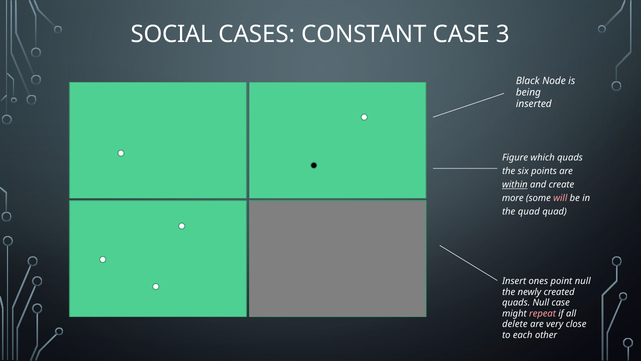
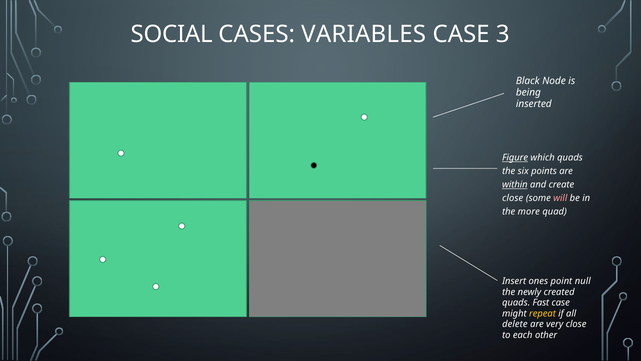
CONSTANT: CONSTANT -> VARIABLES
Figure underline: none -> present
more at (513, 198): more -> close
the quad: quad -> more
quads Null: Null -> Fast
repeat colour: pink -> yellow
